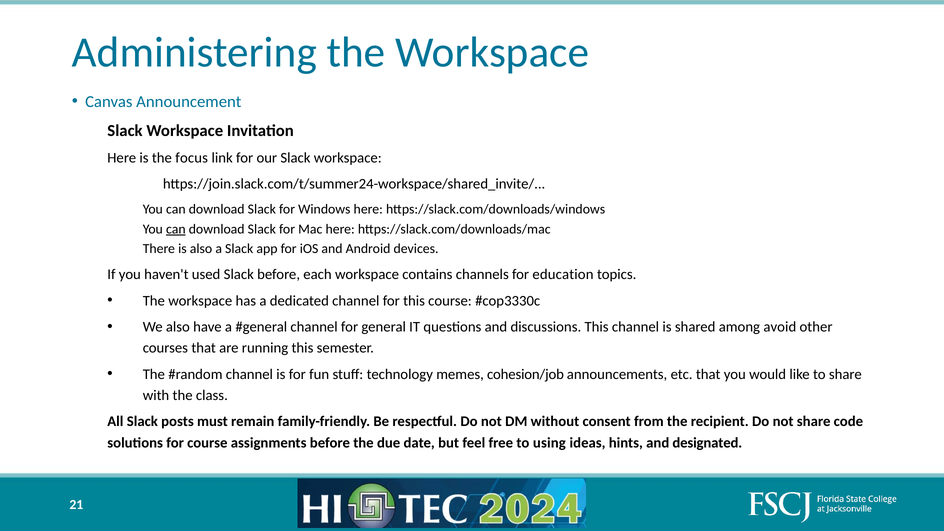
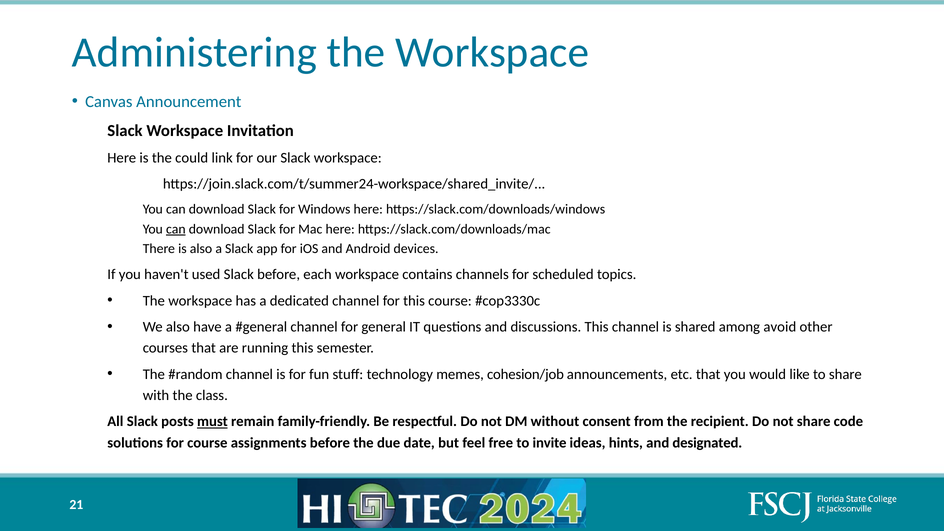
focus: focus -> could
education: education -> scheduled
must underline: none -> present
using: using -> invite
